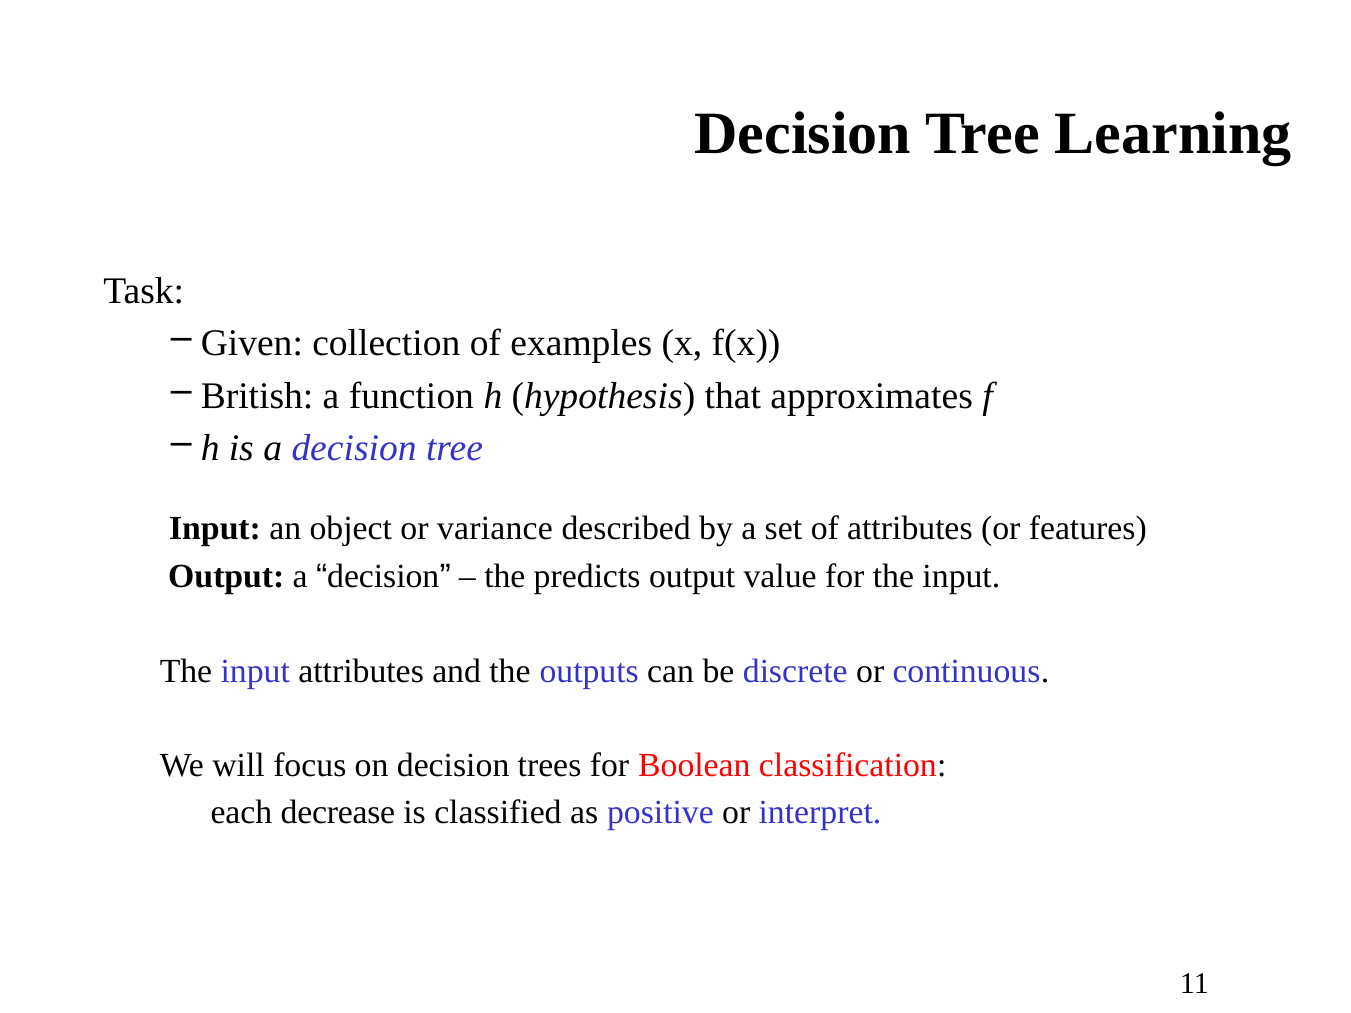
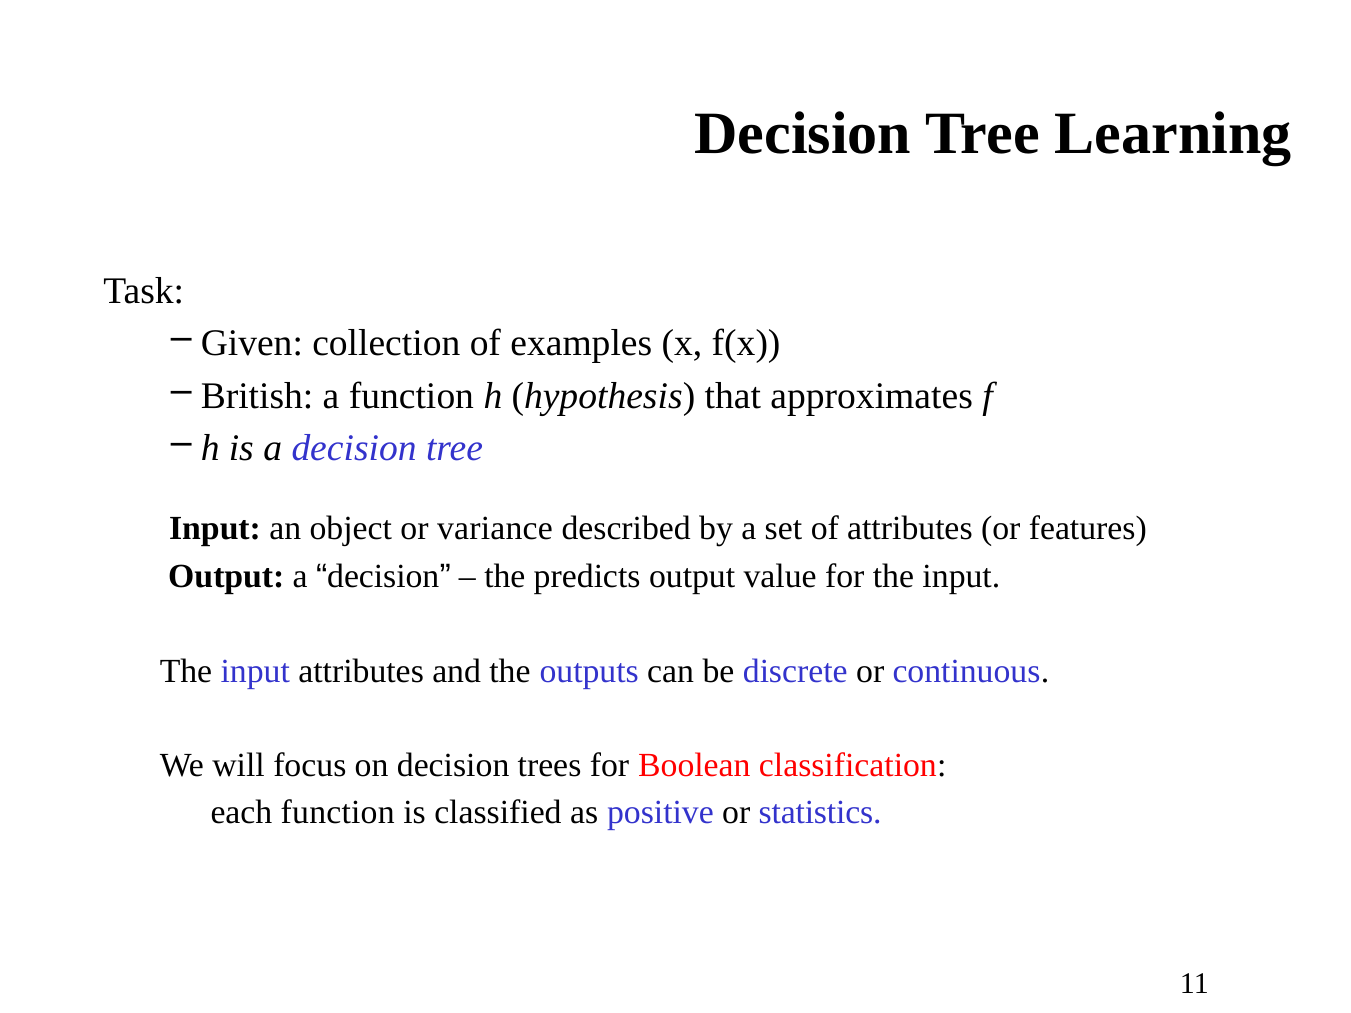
each decrease: decrease -> function
interpret: interpret -> statistics
